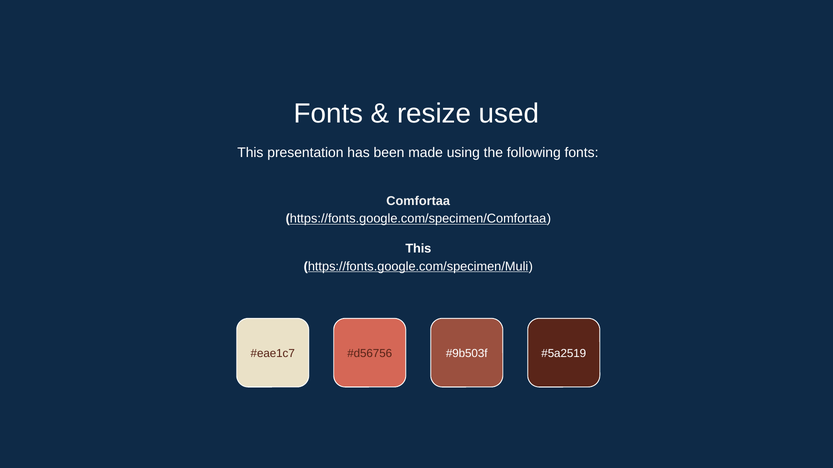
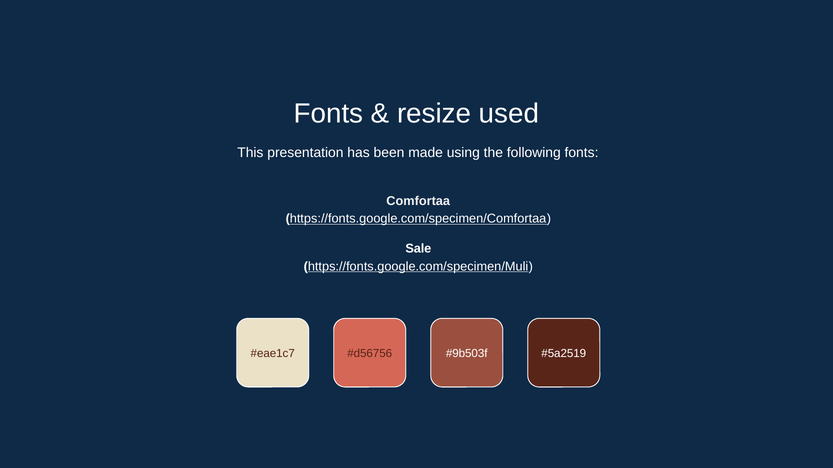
This at (418, 249): This -> Sale
